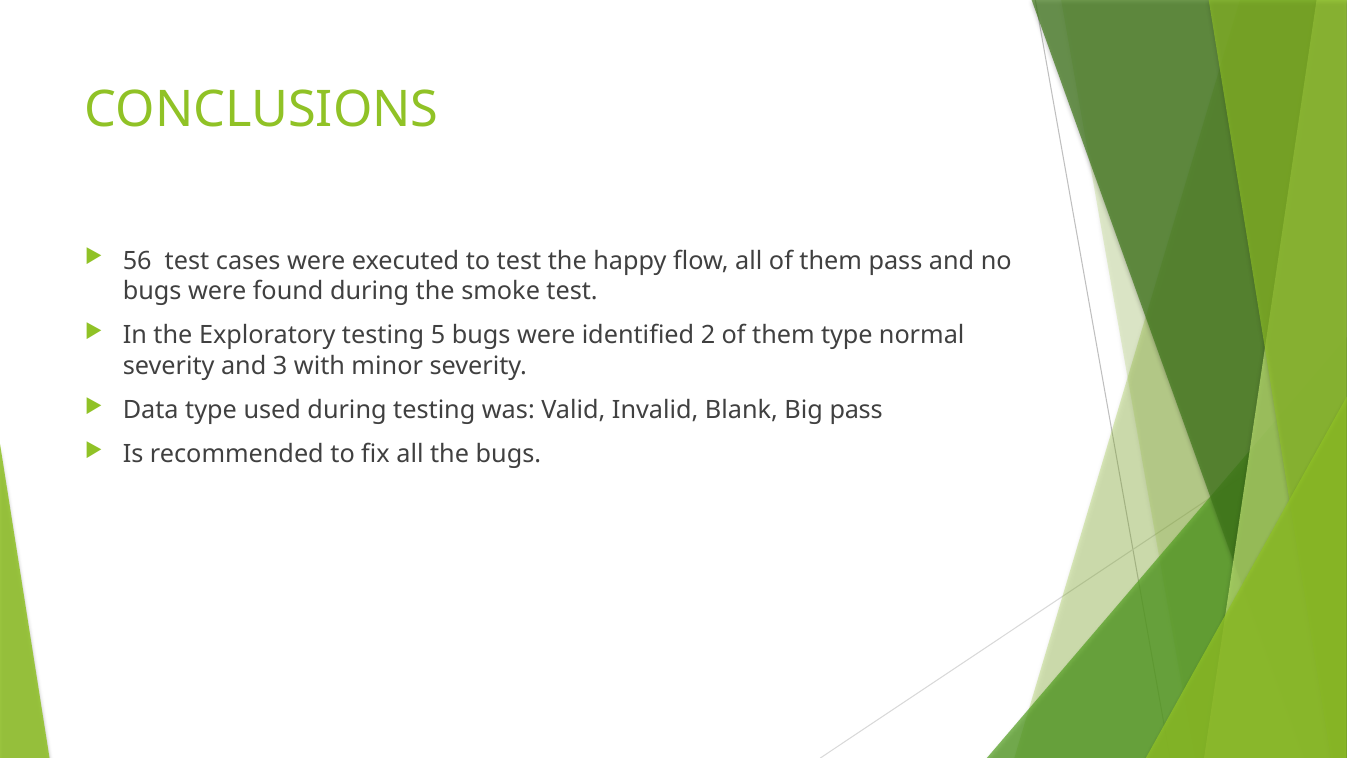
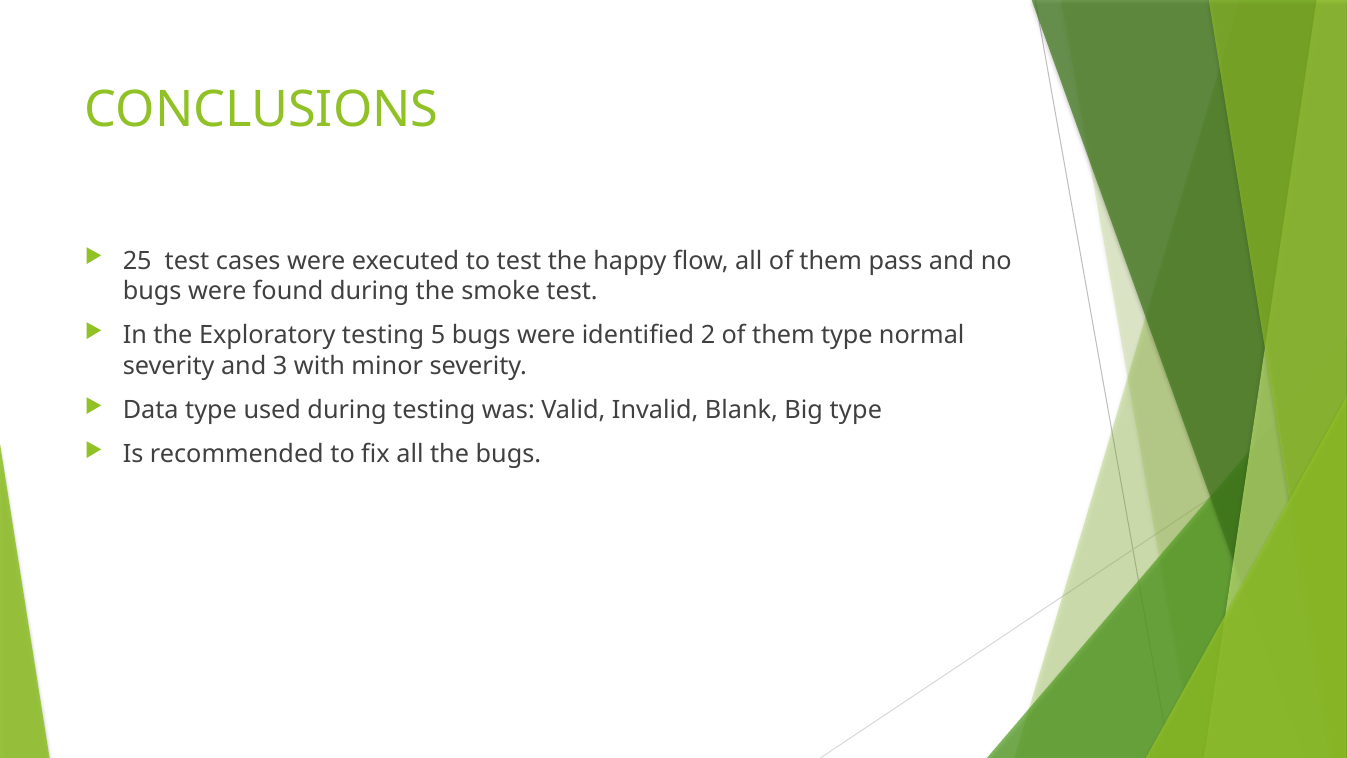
56: 56 -> 25
Big pass: pass -> type
